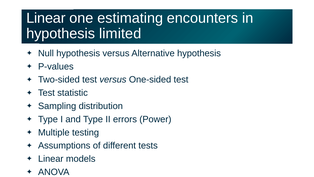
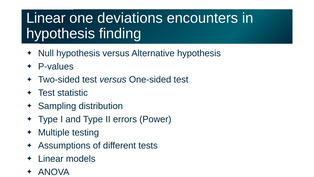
estimating: estimating -> deviations
limited: limited -> finding
